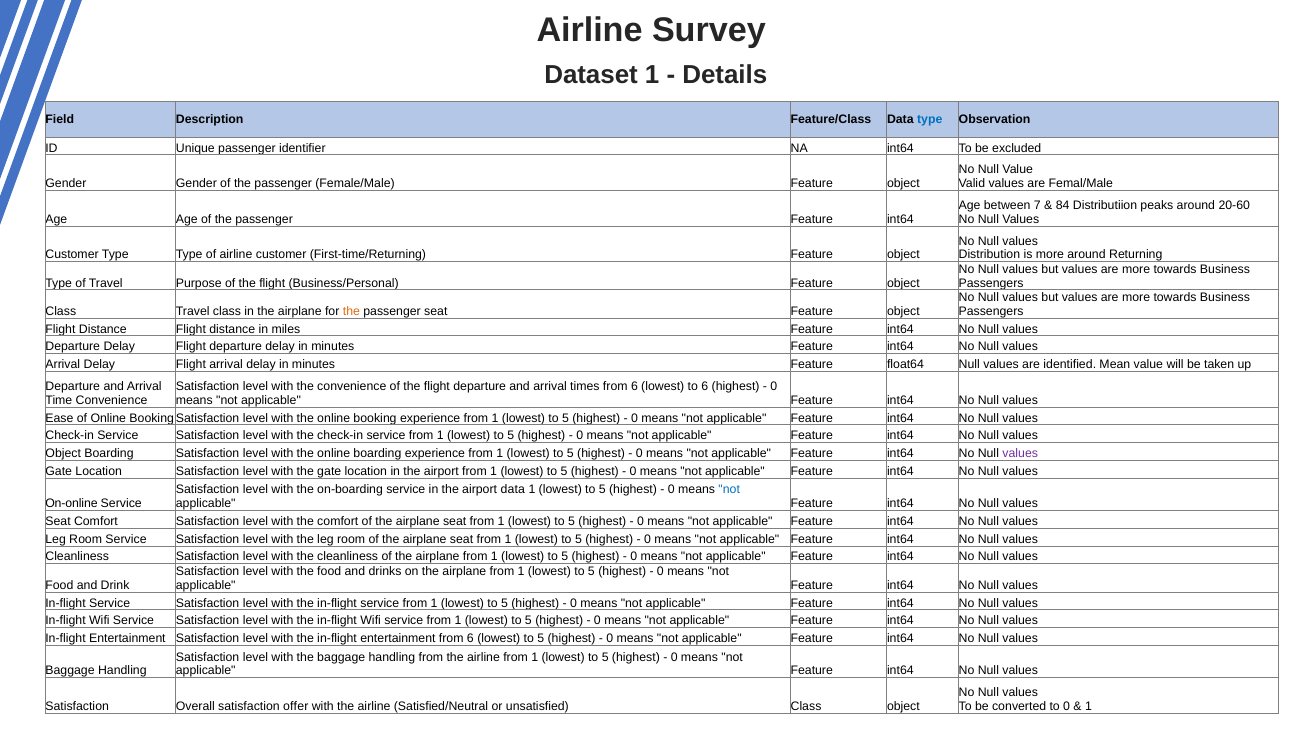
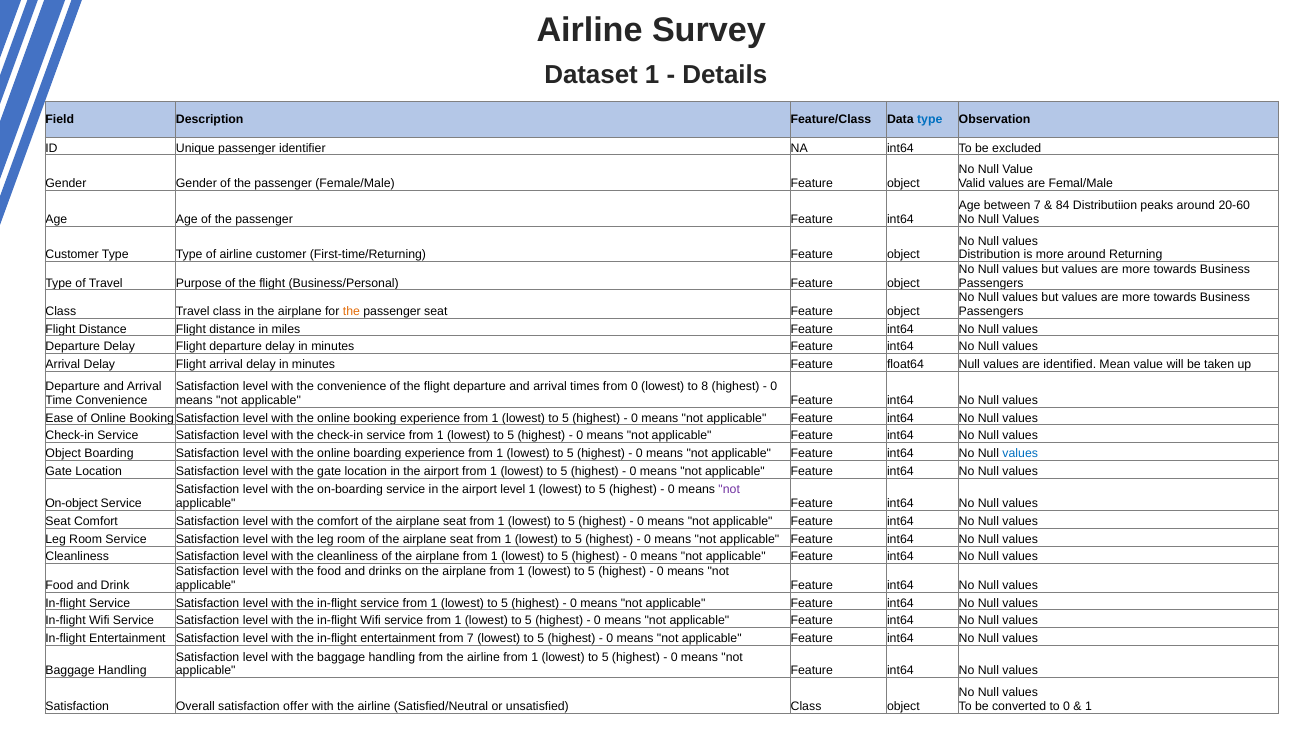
times from 6: 6 -> 0
to 6: 6 -> 8
values at (1020, 454) colour: purple -> blue
airport data: data -> level
not at (729, 490) colour: blue -> purple
On-online: On-online -> On-object
entertainment from 6: 6 -> 7
